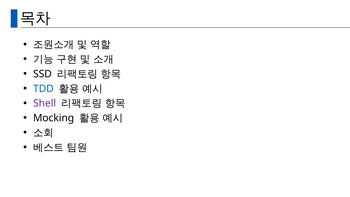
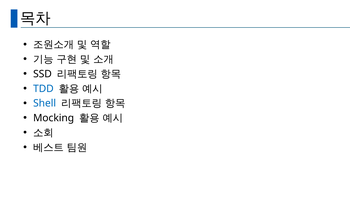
Shell colour: purple -> blue
